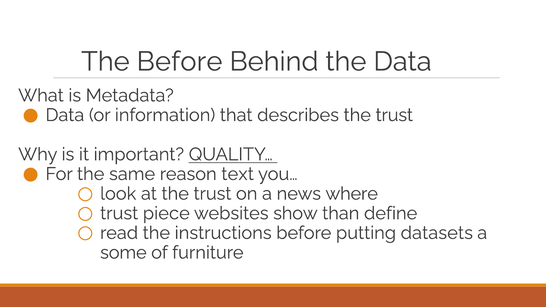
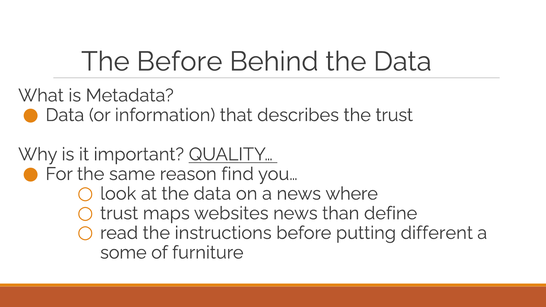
text: text -> find
at the trust: trust -> data
piece: piece -> maps
websites show: show -> news
datasets: datasets -> different
